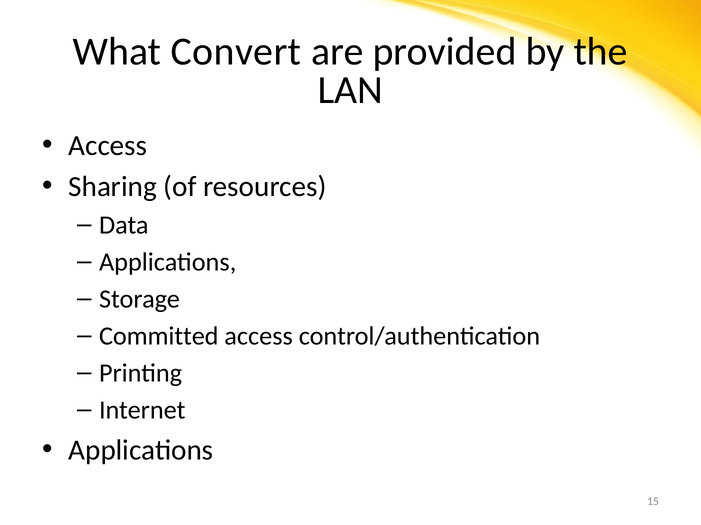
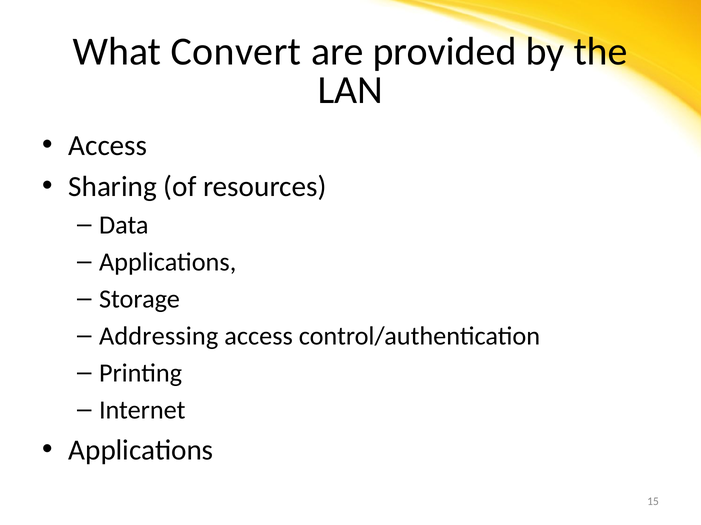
Committed: Committed -> Addressing
